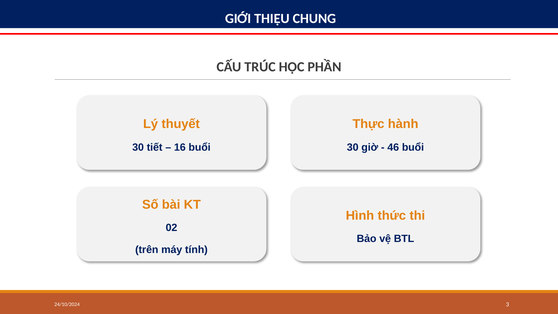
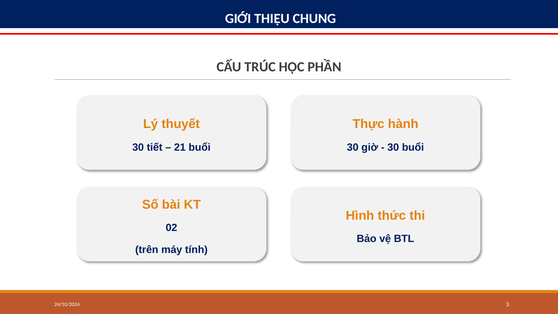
16: 16 -> 21
46 at (393, 147): 46 -> 30
